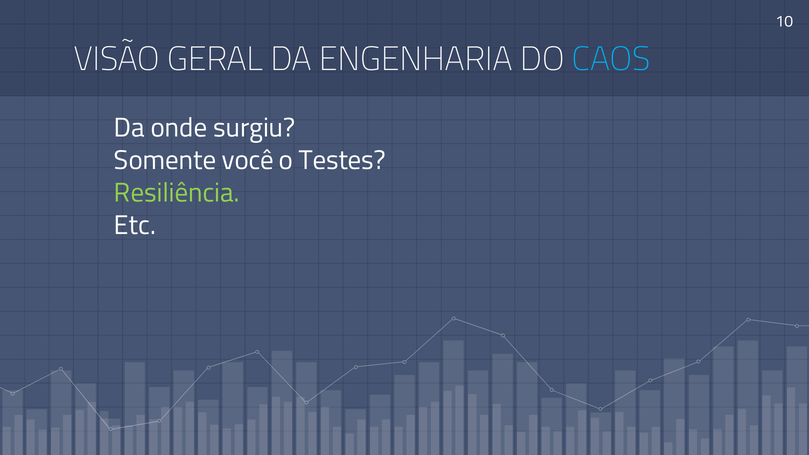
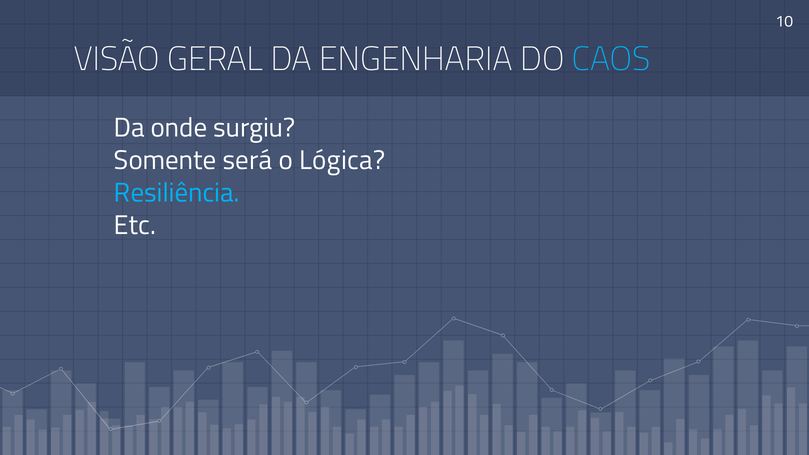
você: você -> será
Testes: Testes -> Lógica
Resiliência colour: light green -> light blue
